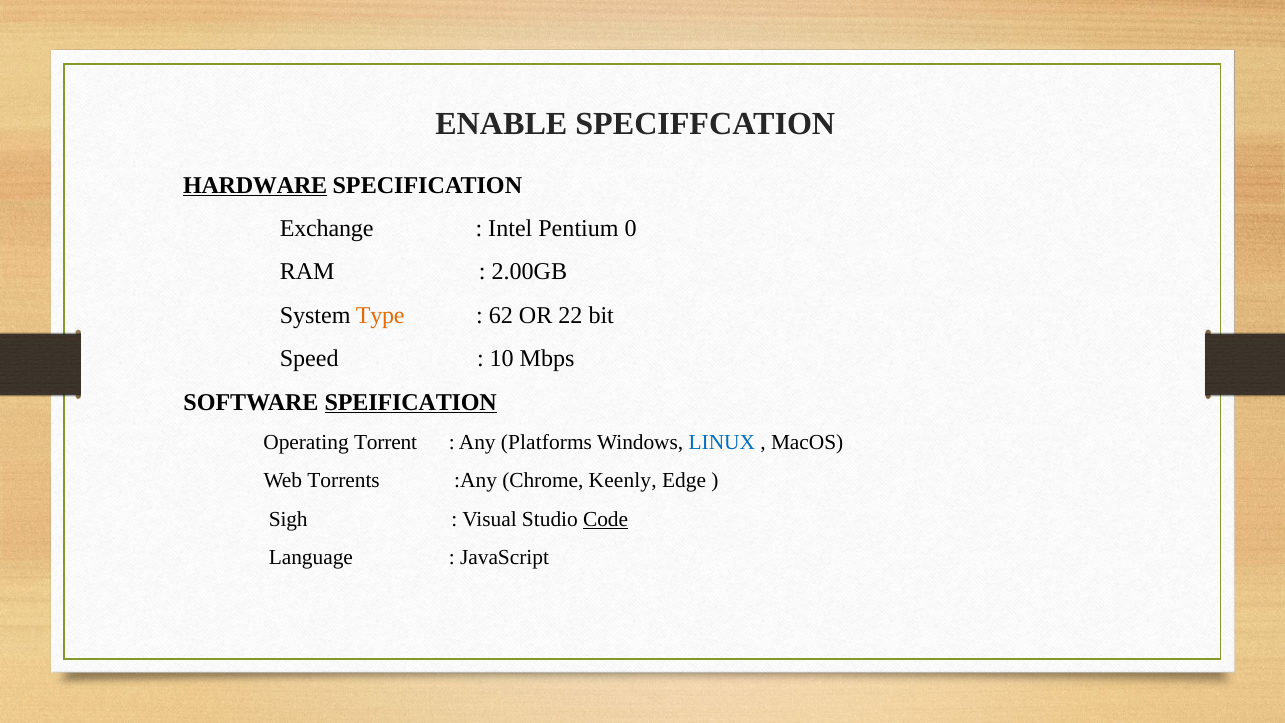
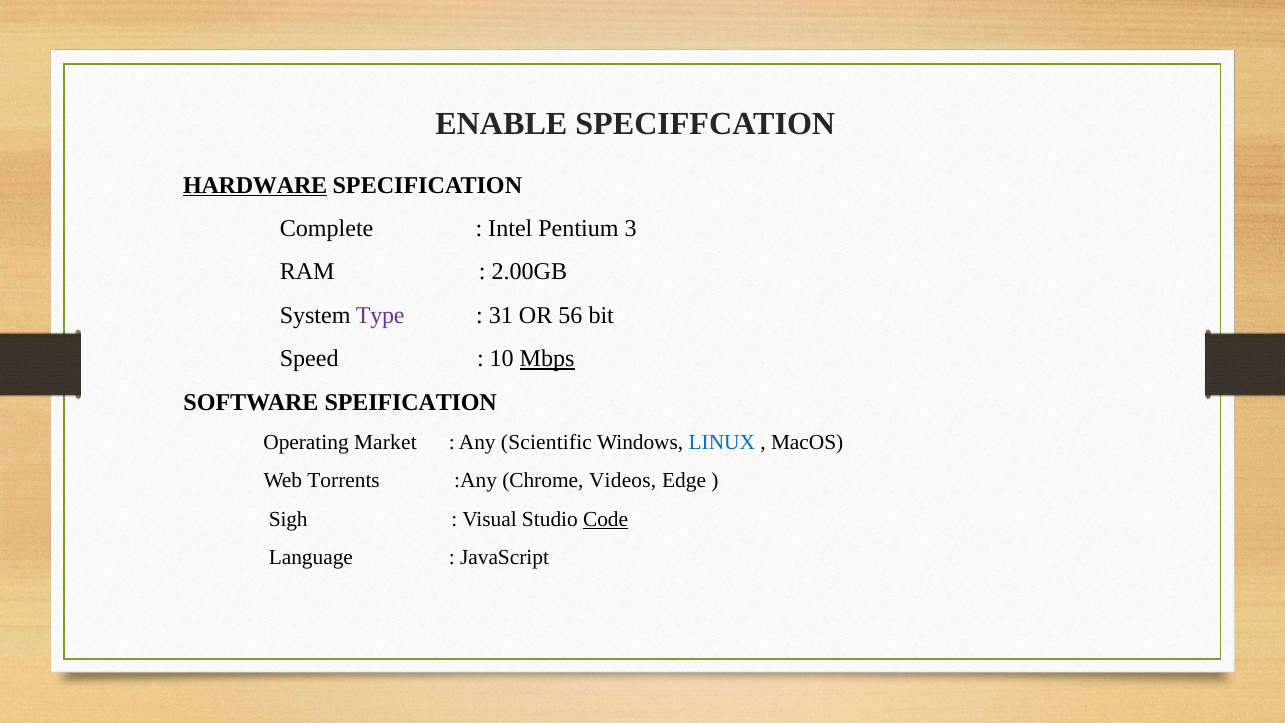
Exchange: Exchange -> Complete
0: 0 -> 3
Type colour: orange -> purple
62: 62 -> 31
22: 22 -> 56
Mbps underline: none -> present
SPEIFICATION underline: present -> none
Torrent: Torrent -> Market
Platforms: Platforms -> Scientific
Keenly: Keenly -> Videos
